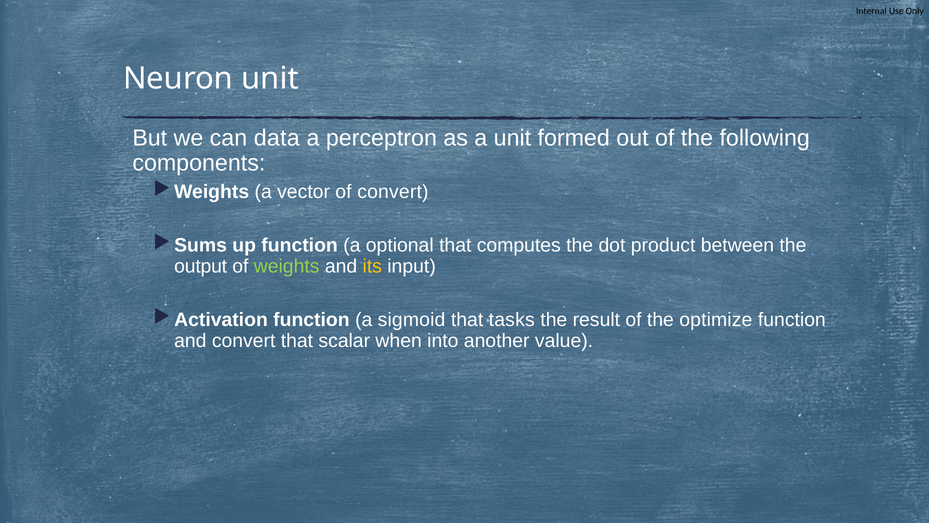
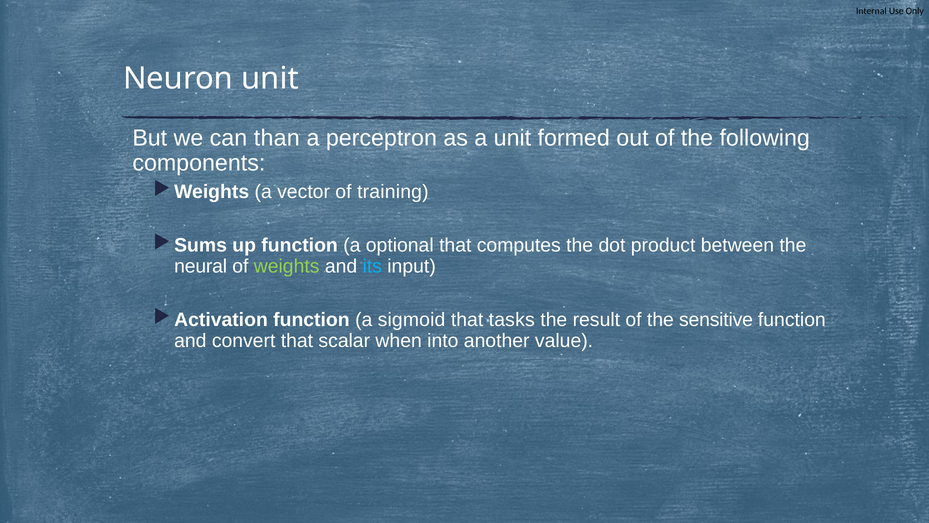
data: data -> than
of convert: convert -> training
output: output -> neural
its colour: yellow -> light blue
optimize: optimize -> sensitive
